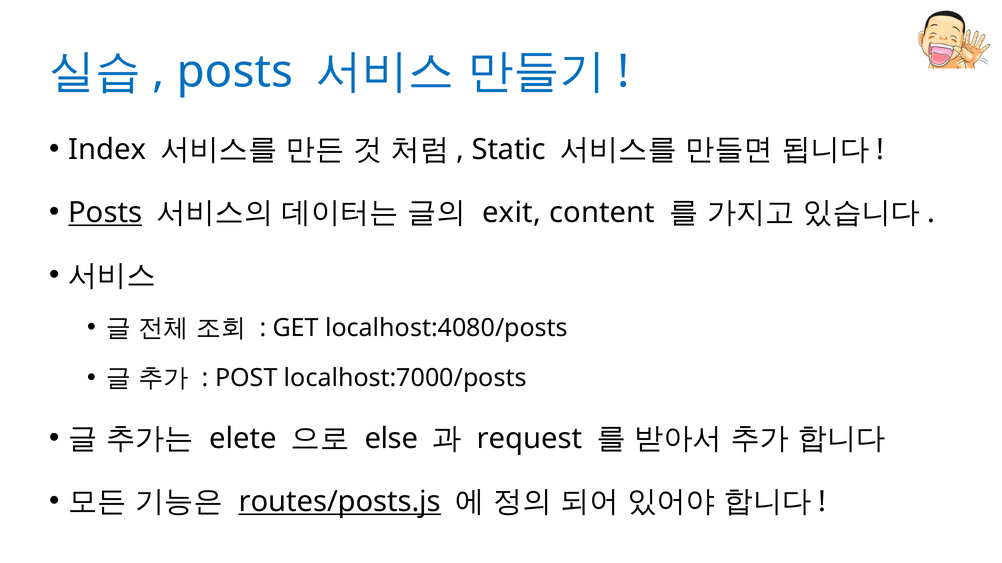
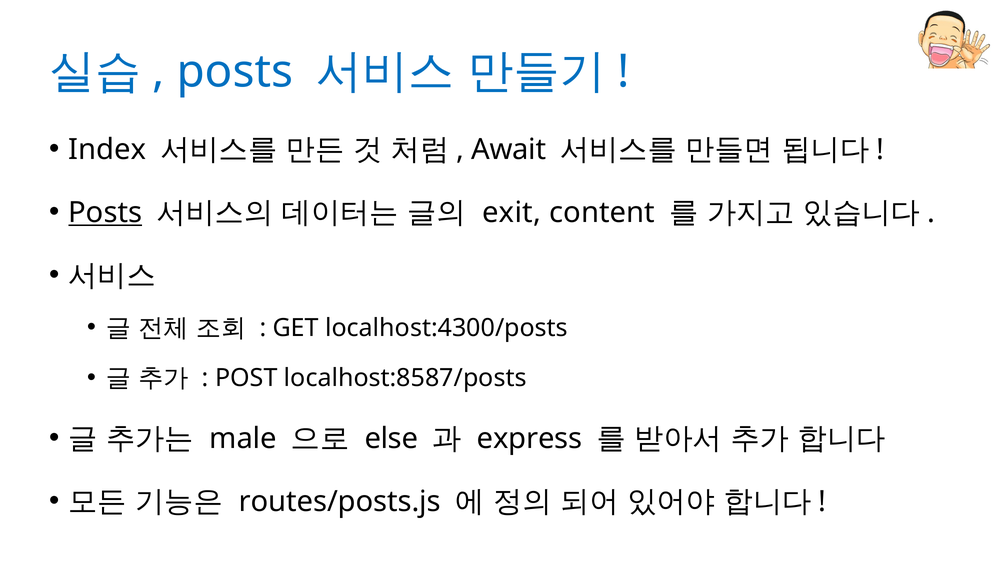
Static: Static -> Await
localhost:4080/posts: localhost:4080/posts -> localhost:4300/posts
localhost:7000/posts: localhost:7000/posts -> localhost:8587/posts
elete: elete -> male
request: request -> express
routes/posts.js underline: present -> none
